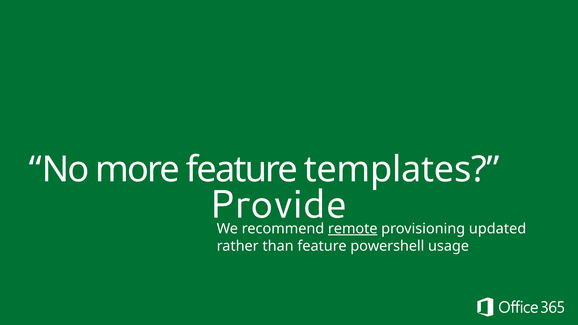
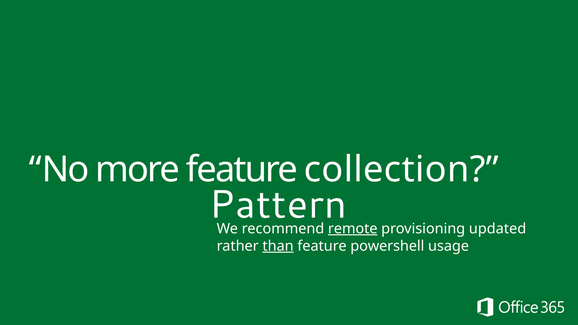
templates: templates -> collection
Provide: Provide -> Pattern
than underline: none -> present
